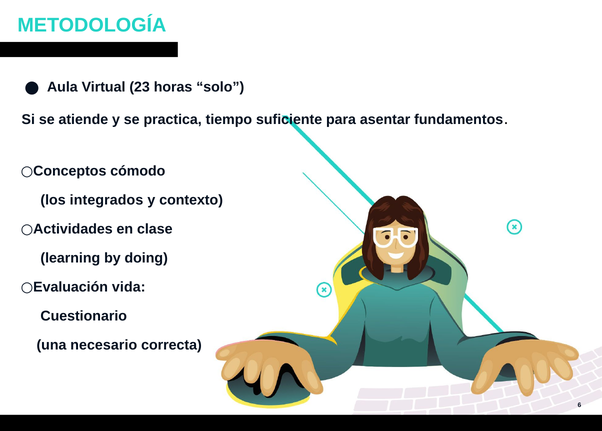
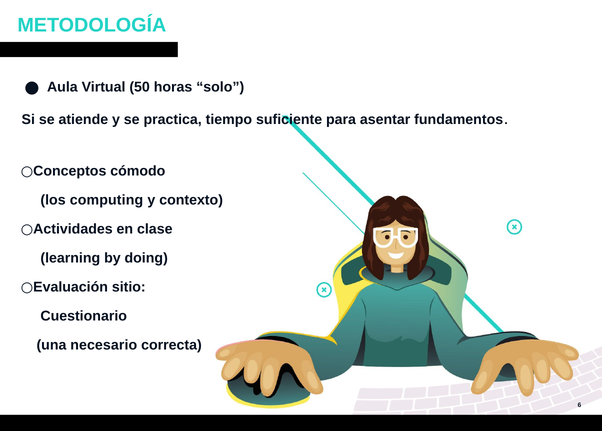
23: 23 -> 50
integrados: integrados -> computing
vida: vida -> sitio
